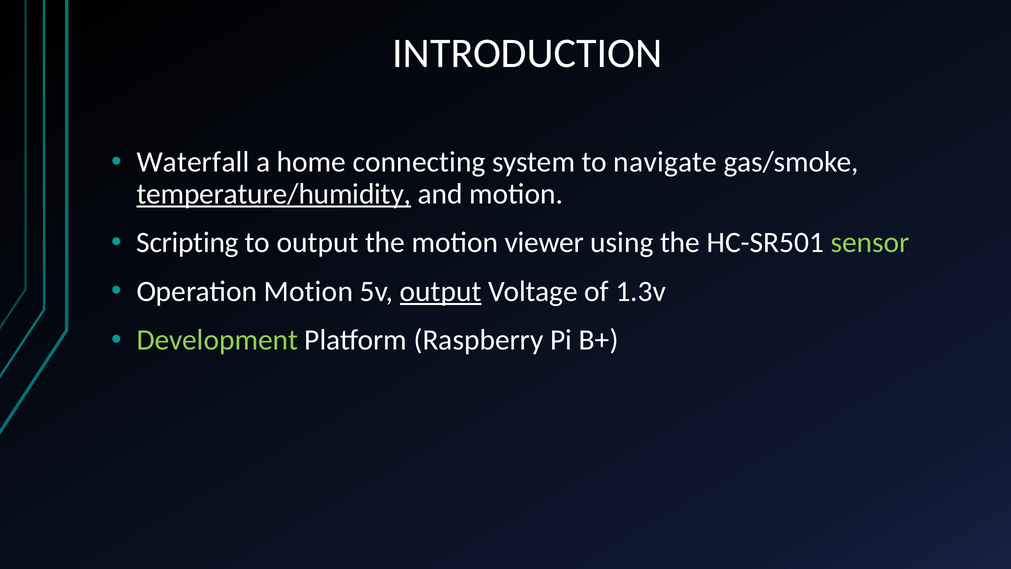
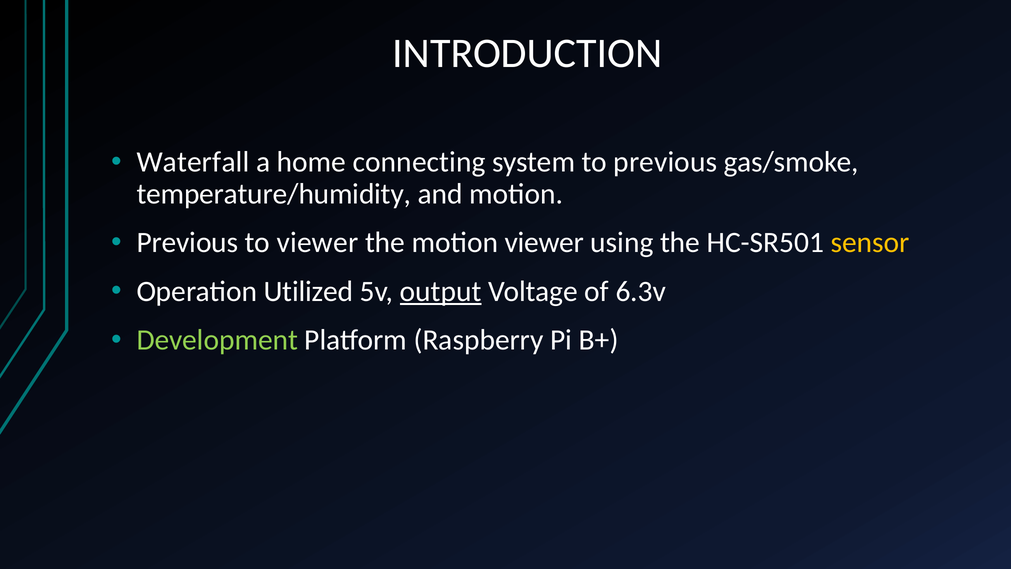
to navigate: navigate -> previous
temperature/humidity underline: present -> none
Scripting at (188, 243): Scripting -> Previous
to output: output -> viewer
sensor colour: light green -> yellow
Operation Motion: Motion -> Utilized
1.3v: 1.3v -> 6.3v
